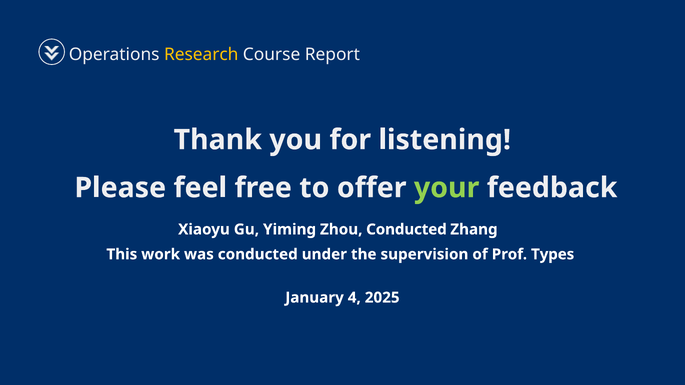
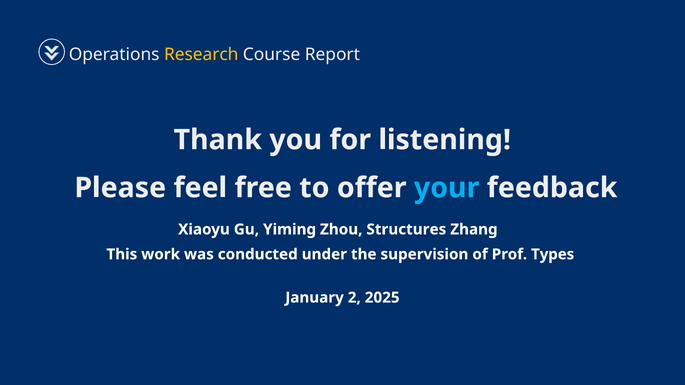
your colour: light green -> light blue
Zhou Conducted: Conducted -> Structures
4: 4 -> 2
